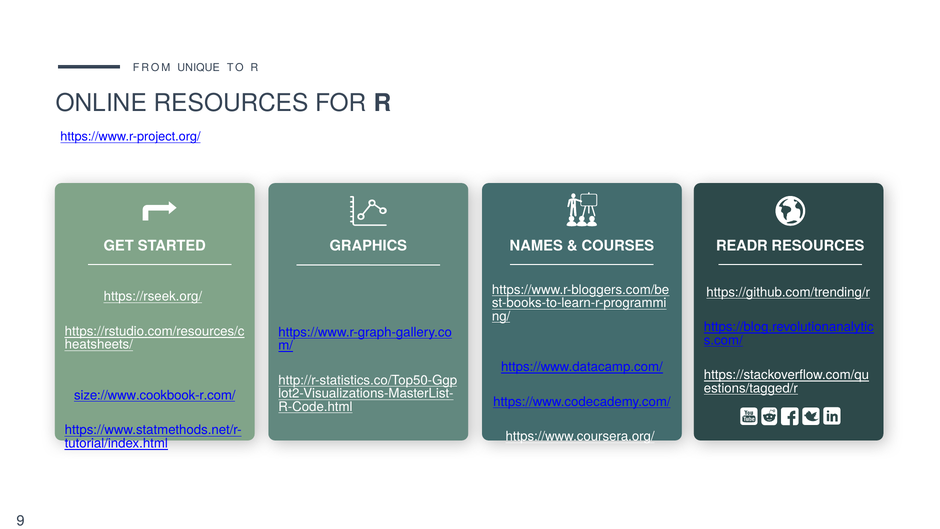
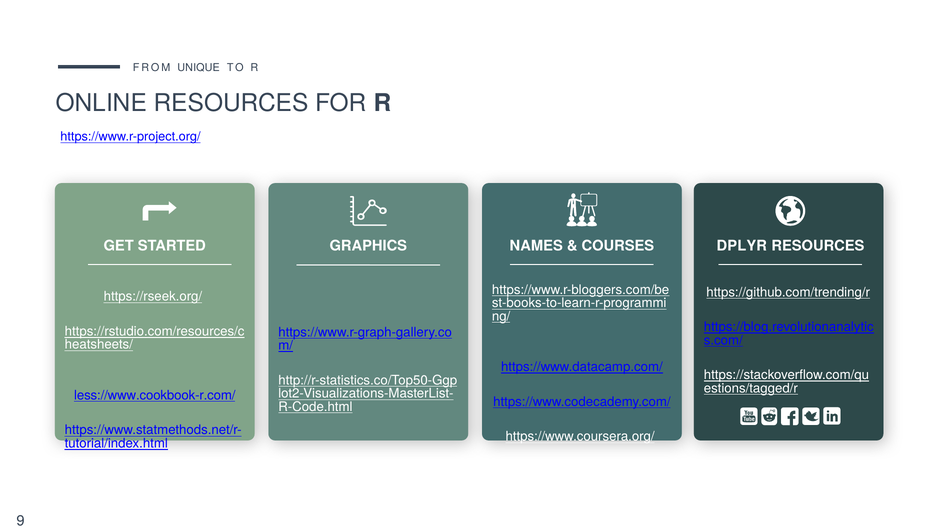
READR: READR -> DPLYR
size://www.cookbook-r.com/: size://www.cookbook-r.com/ -> less://www.cookbook-r.com/
